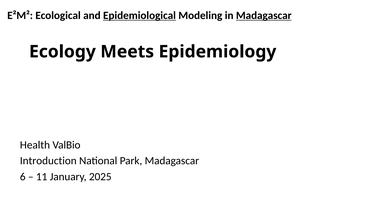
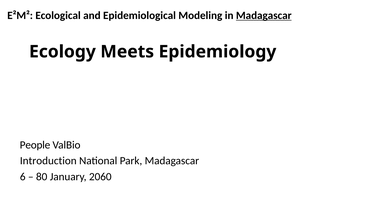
Epidemiological underline: present -> none
Health: Health -> People
11: 11 -> 80
2025: 2025 -> 2060
